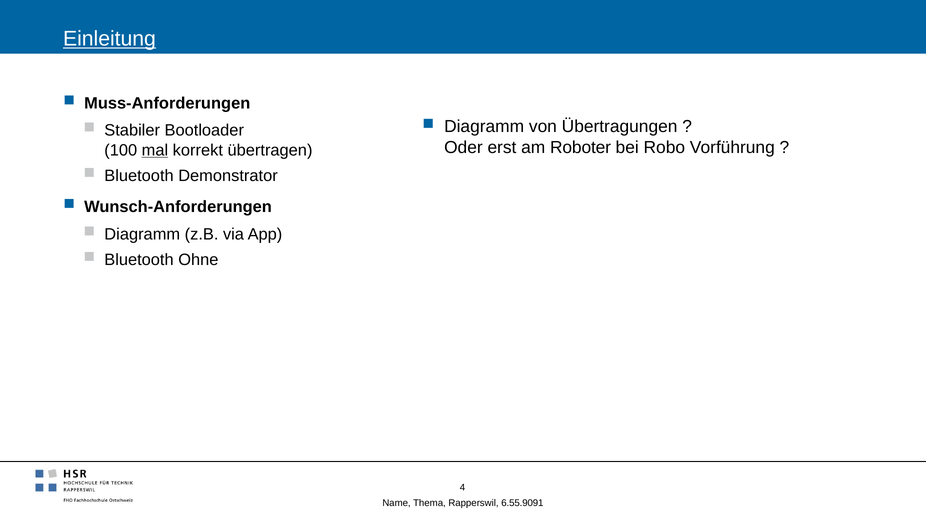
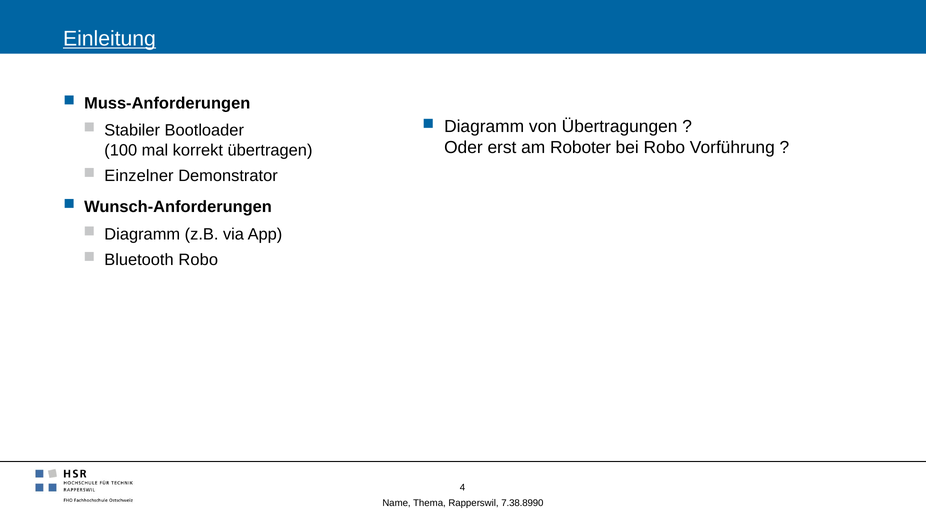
mal underline: present -> none
Bluetooth at (139, 176): Bluetooth -> Einzelner
Bluetooth Ohne: Ohne -> Robo
6.55.9091: 6.55.9091 -> 7.38.8990
